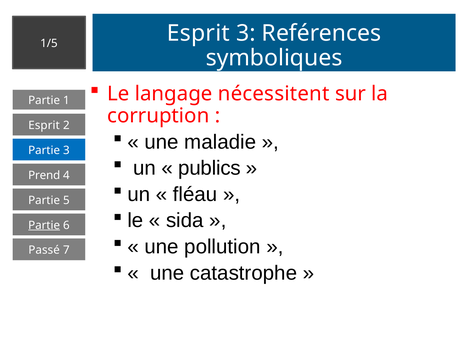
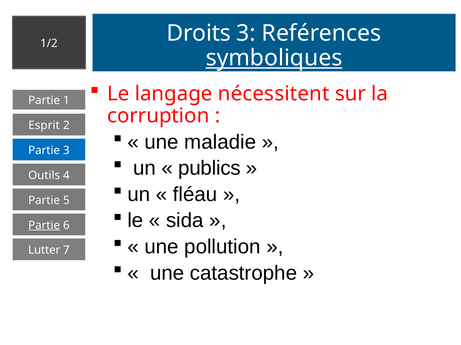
Esprit at (198, 33): Esprit -> Droits
1/5: 1/5 -> 1/2
symboliques underline: none -> present
Prend: Prend -> Outils
Passé: Passé -> Lutter
